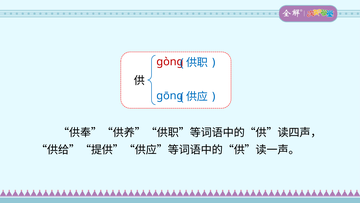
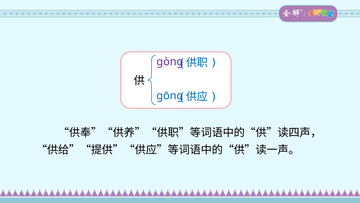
gòng colour: red -> purple
